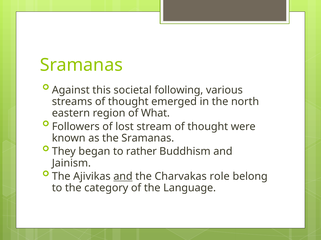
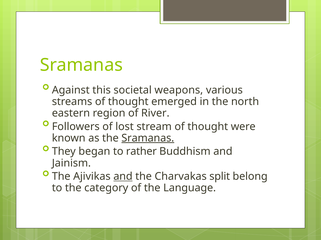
following: following -> weapons
What: What -> River
Sramanas at (148, 138) underline: none -> present
role: role -> split
